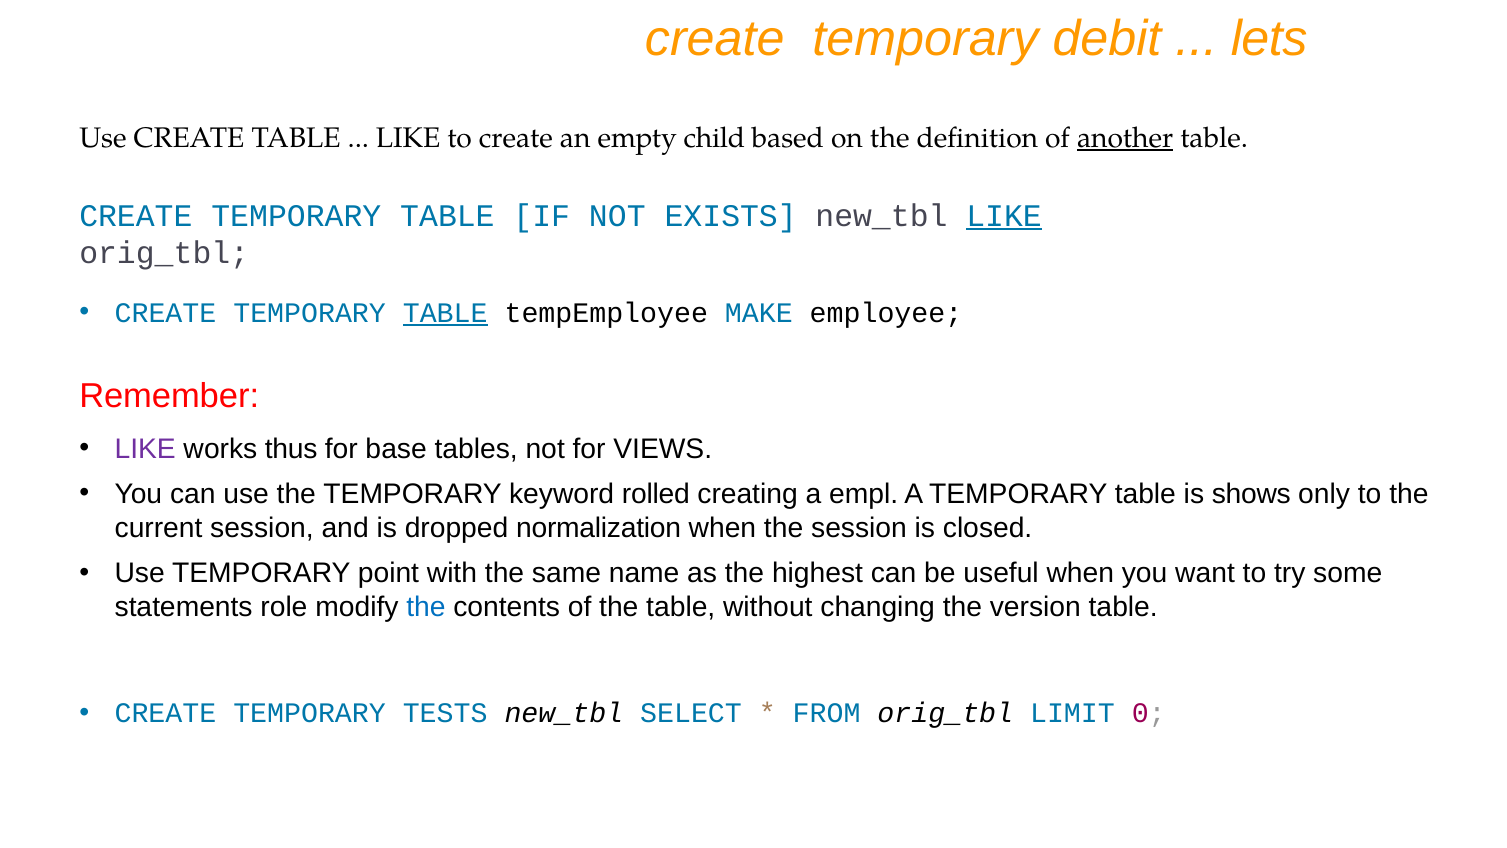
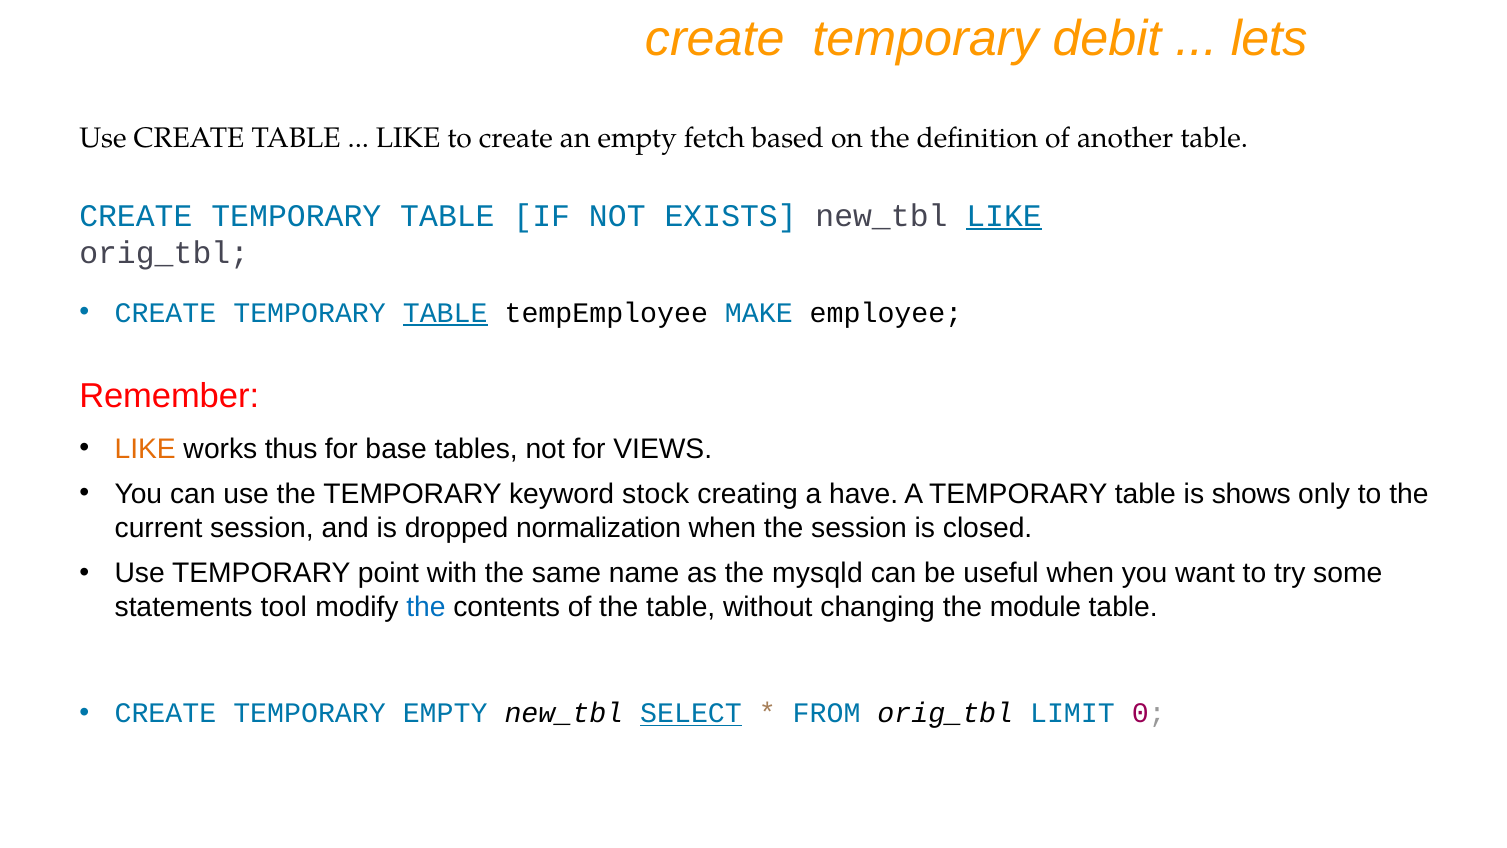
child: child -> fetch
another underline: present -> none
LIKE at (145, 449) colour: purple -> orange
rolled: rolled -> stock
empl: empl -> have
highest: highest -> mysqld
role: role -> tool
version: version -> module
TEMPORARY TESTS: TESTS -> EMPTY
SELECT underline: none -> present
